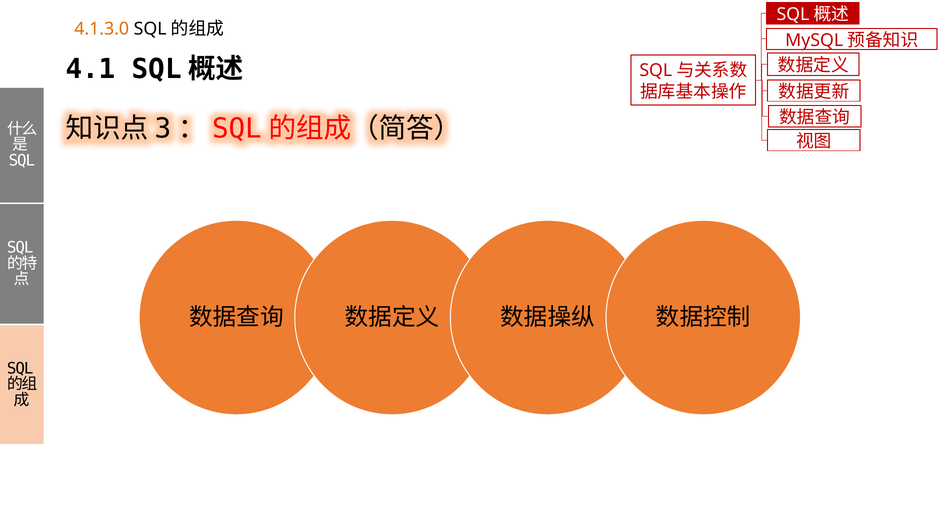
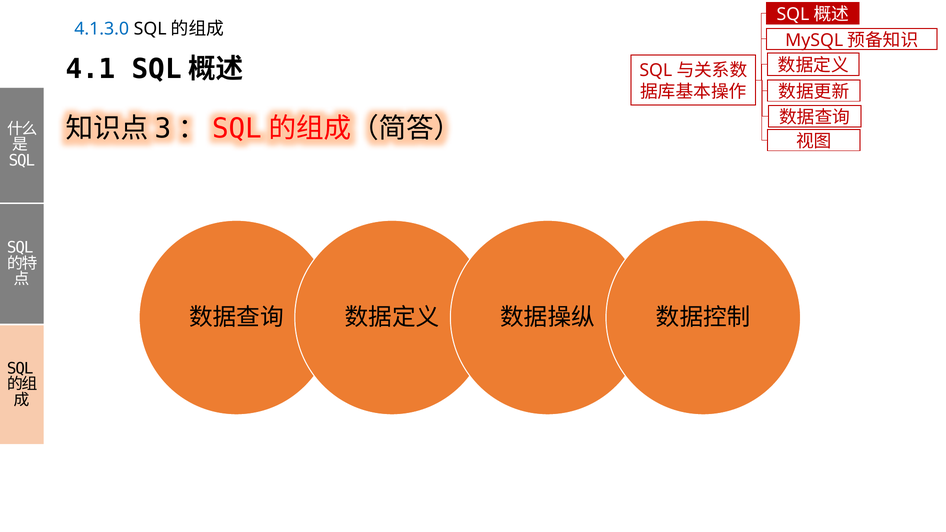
4.1.3.0 colour: orange -> blue
